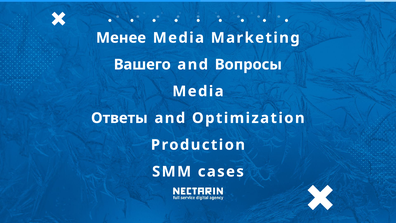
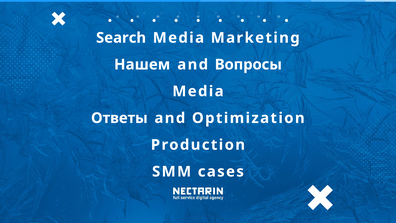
Менее: Менее -> Search
Вашего: Вашего -> Нашем
